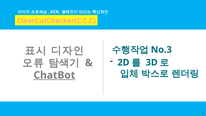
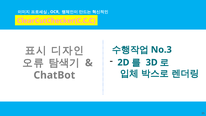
ChatBot underline: present -> none
